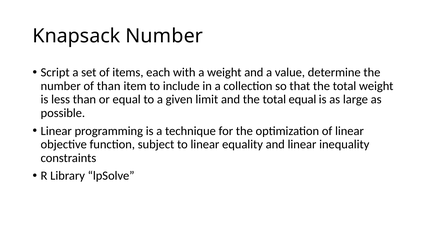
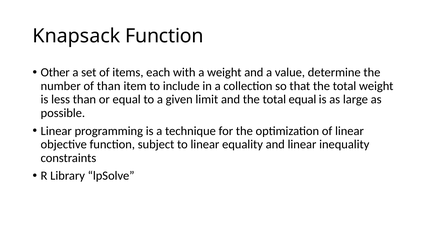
Knapsack Number: Number -> Function
Script: Script -> Other
